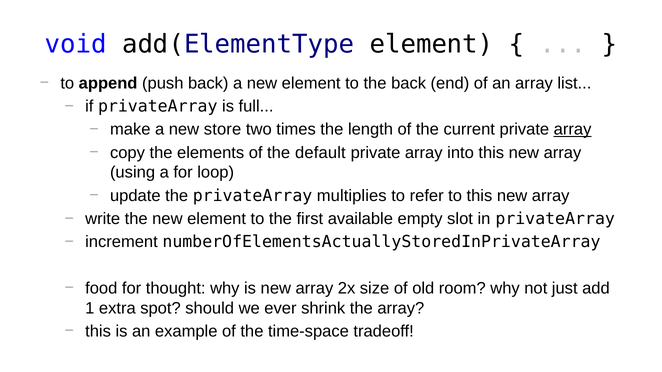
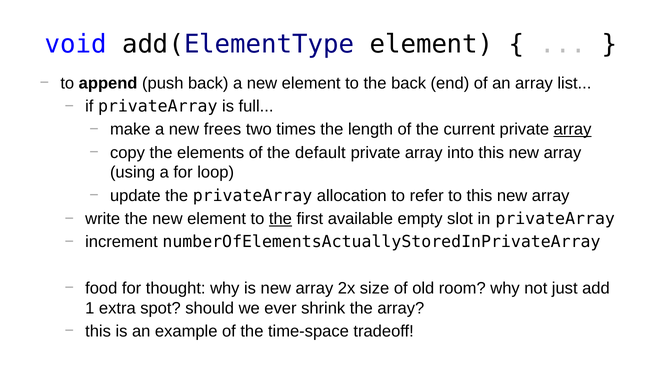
store: store -> frees
multiplies: multiplies -> allocation
the at (280, 219) underline: none -> present
